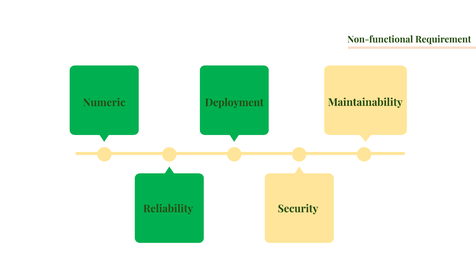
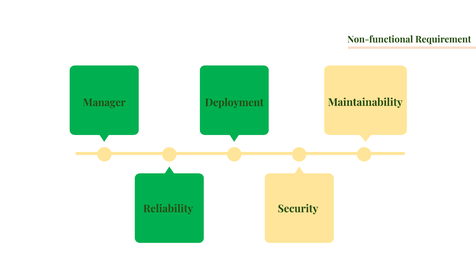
Numeric: Numeric -> Manager
